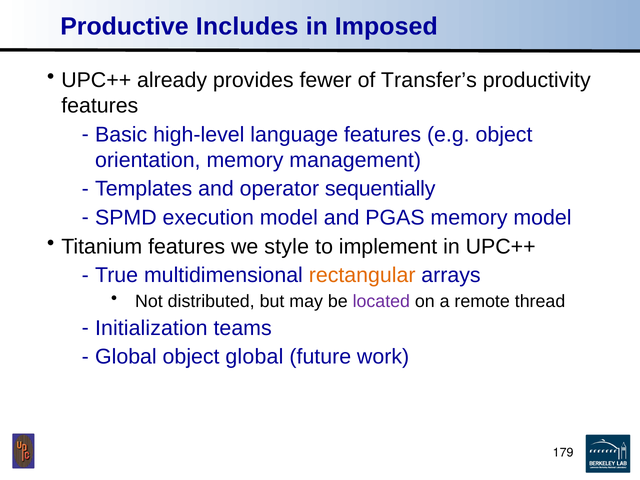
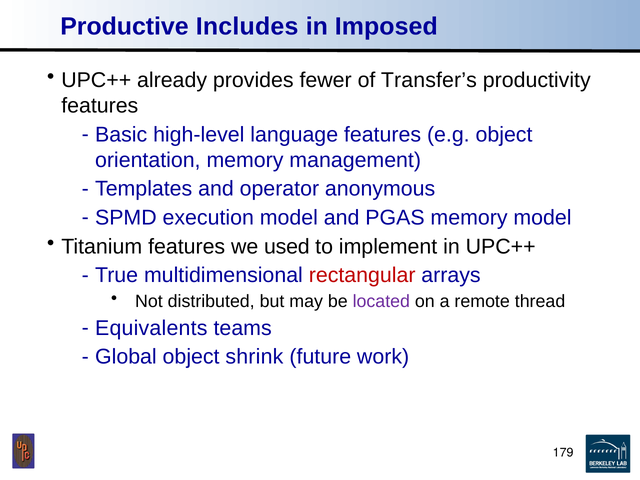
sequentially: sequentially -> anonymous
style: style -> used
rectangular colour: orange -> red
Initialization: Initialization -> Equivalents
object global: global -> shrink
